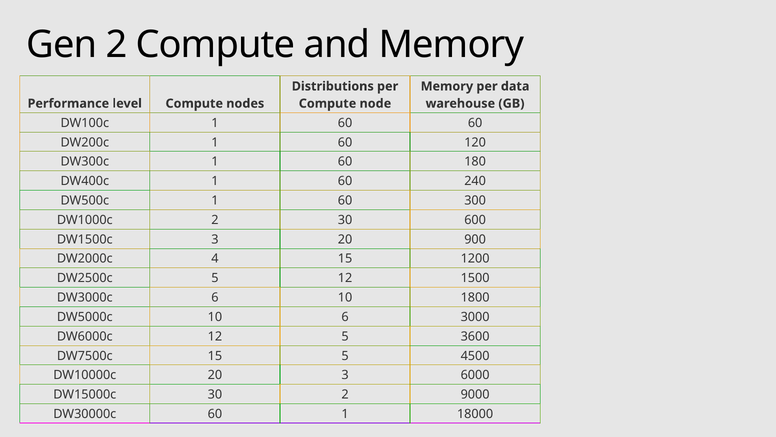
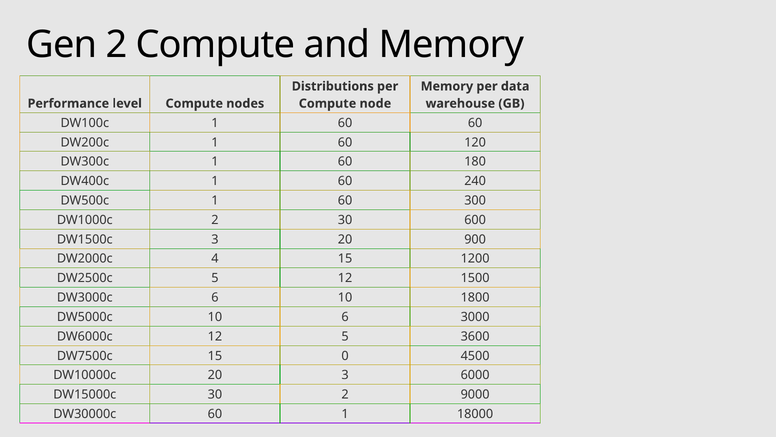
15 5: 5 -> 0
